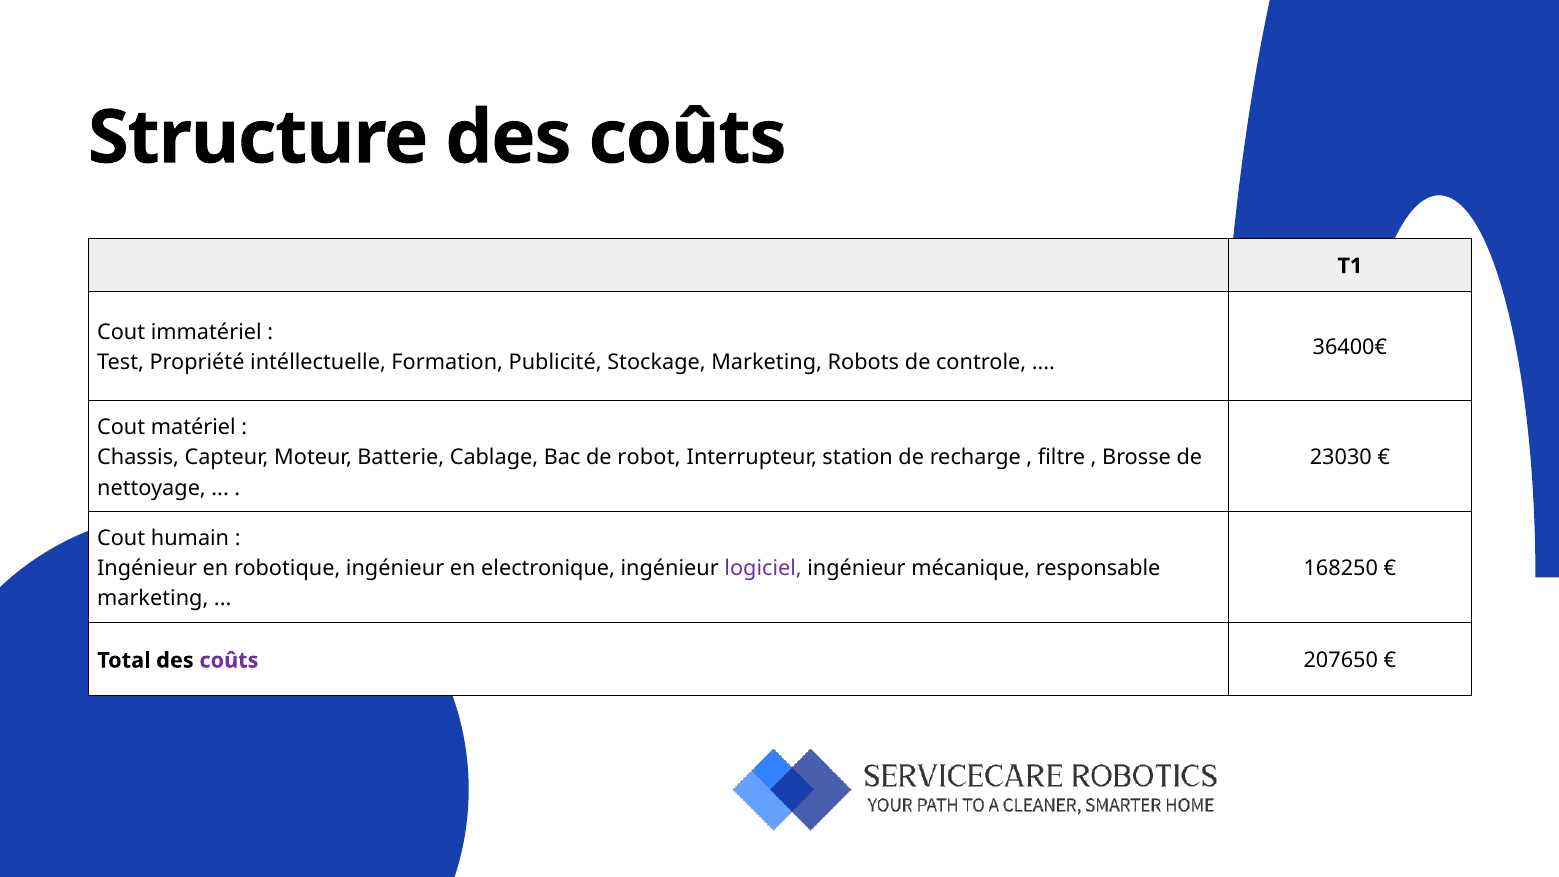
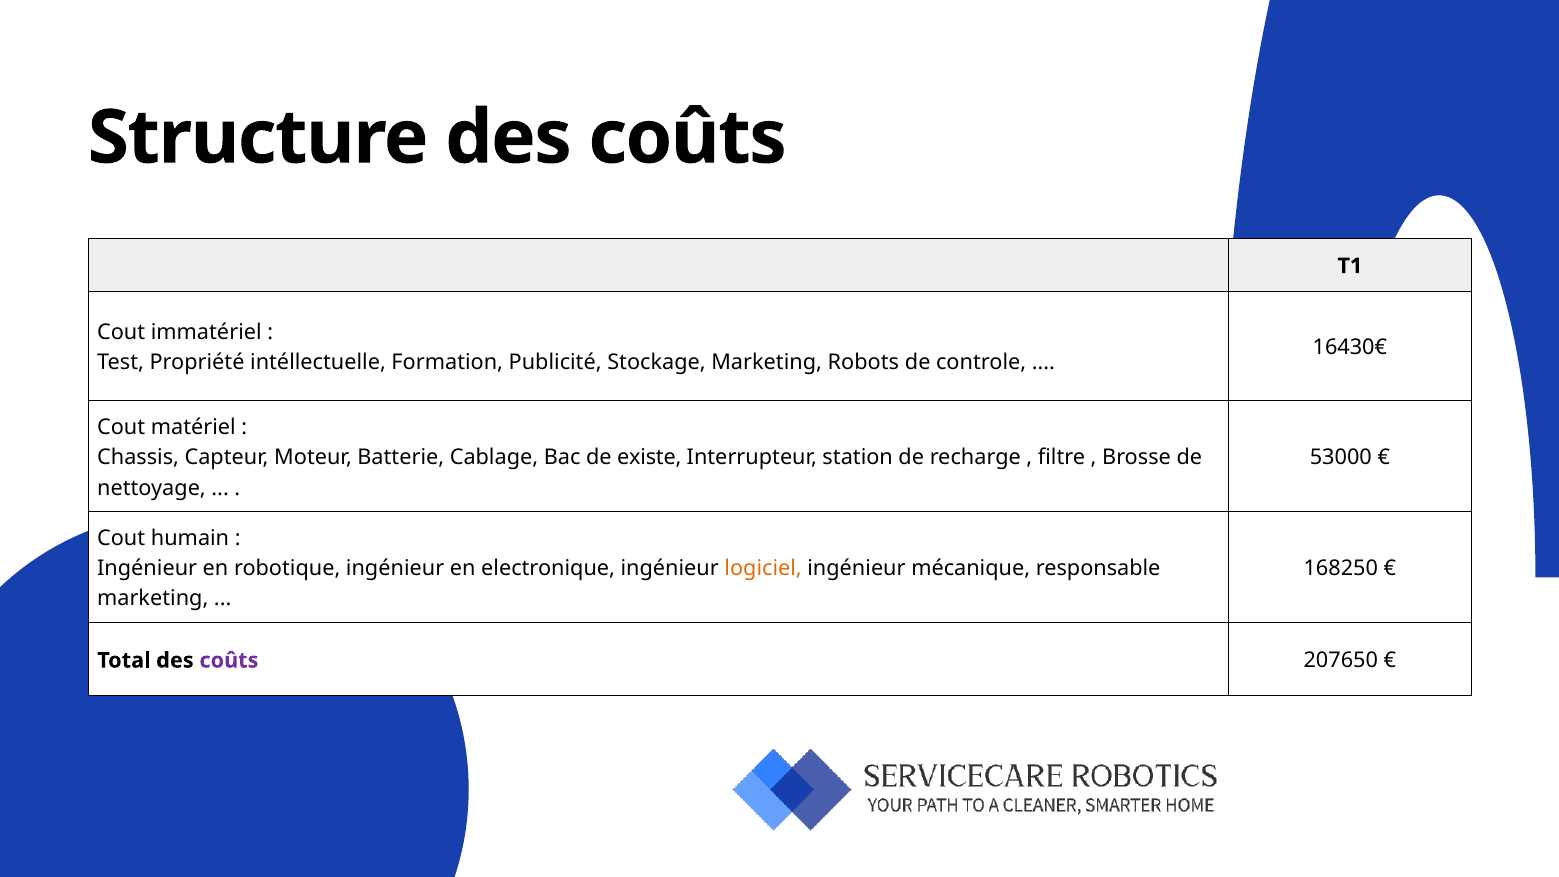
36400€: 36400€ -> 16430€
robot: robot -> existe
23030: 23030 -> 53000
logiciel colour: purple -> orange
